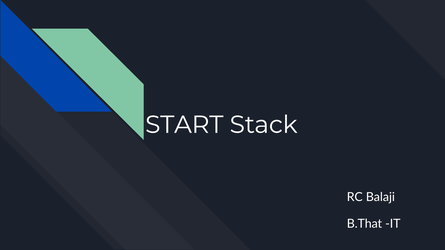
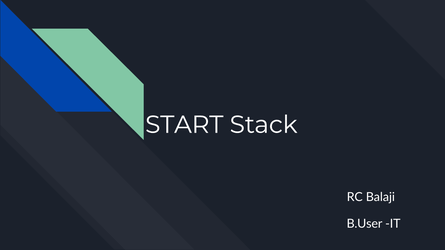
B.That: B.That -> B.User
